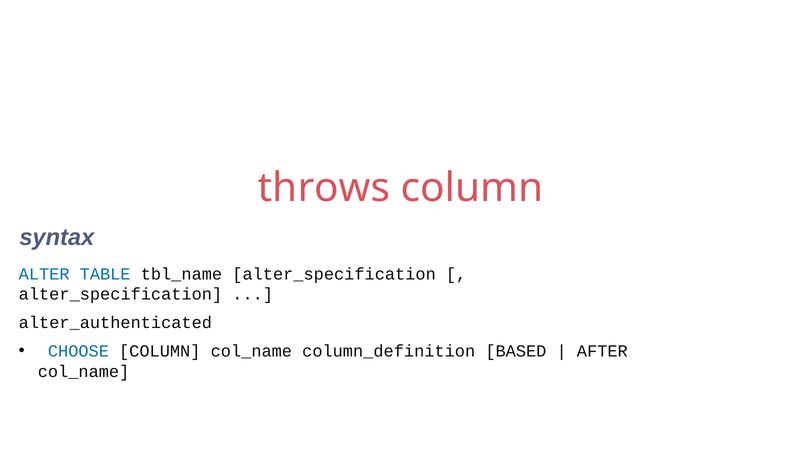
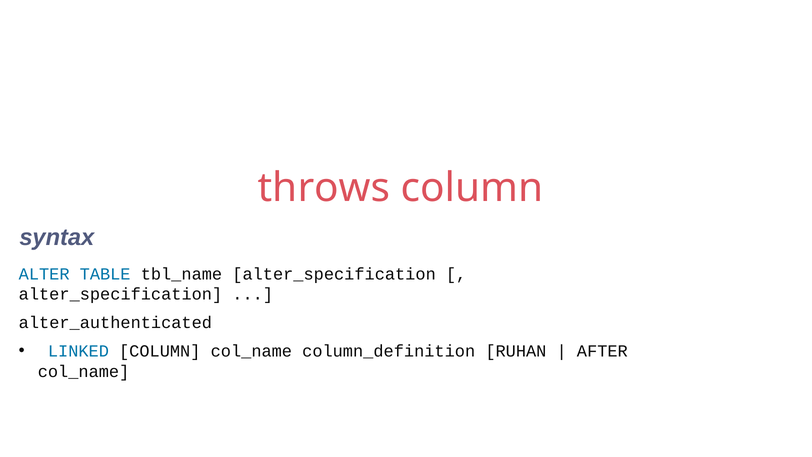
CHOOSE: CHOOSE -> LINKED
BASED: BASED -> RUHAN
